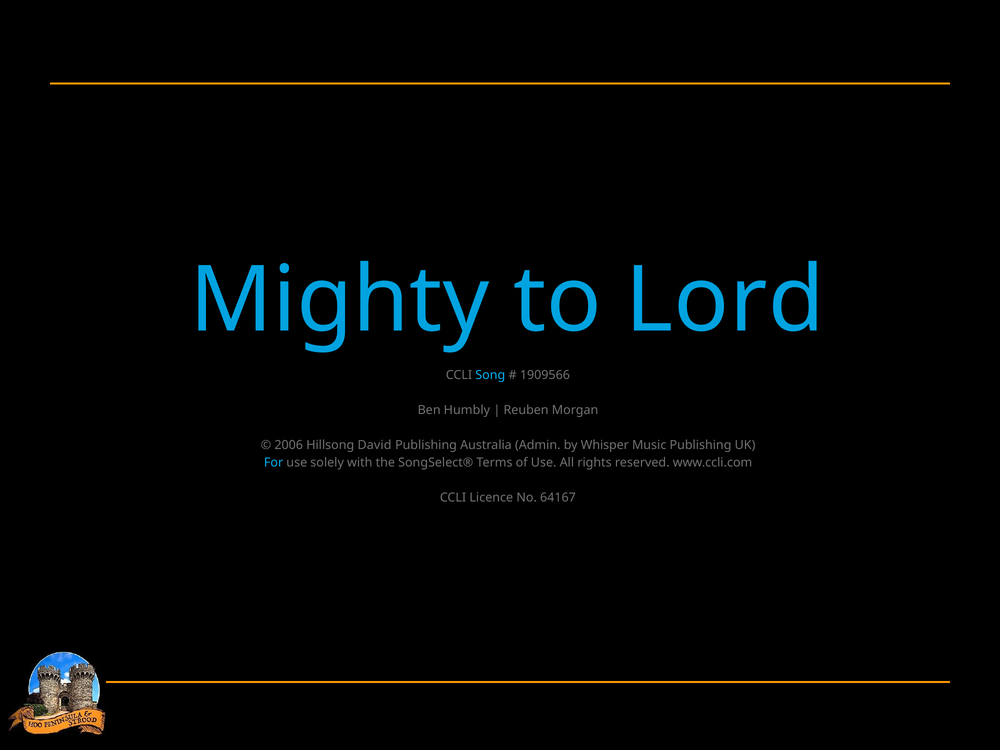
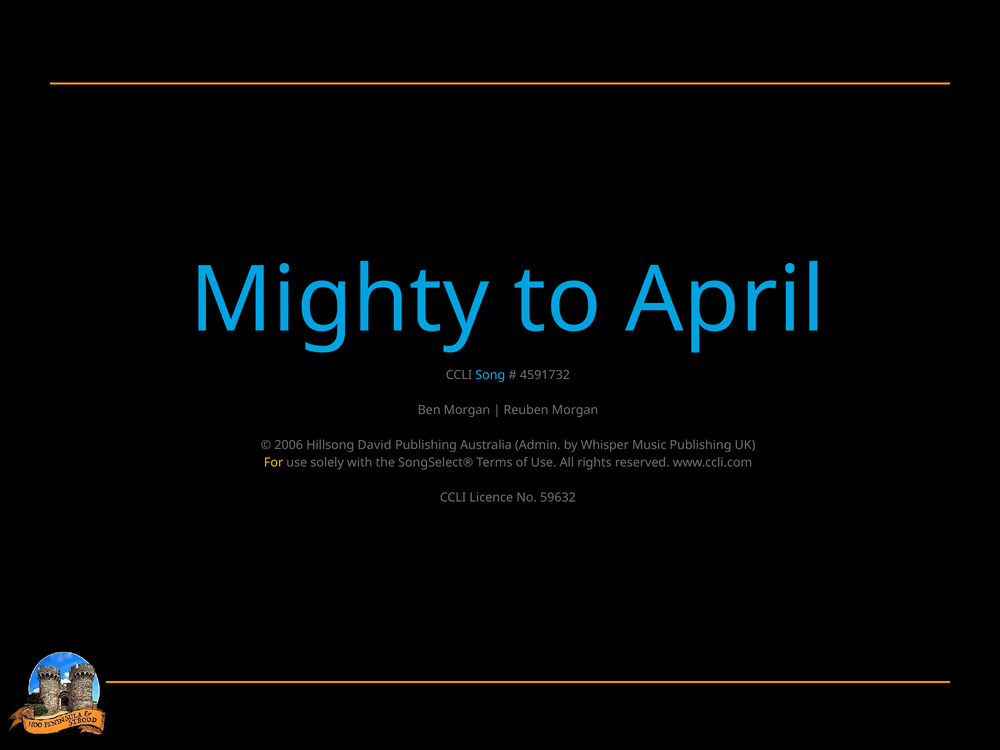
Lord: Lord -> April
1909566: 1909566 -> 4591732
Ben Humbly: Humbly -> Morgan
For colour: light blue -> yellow
64167: 64167 -> 59632
